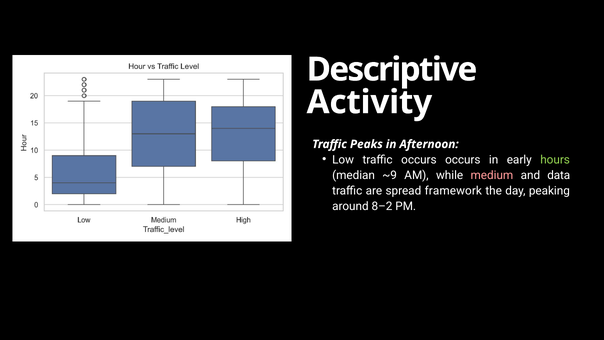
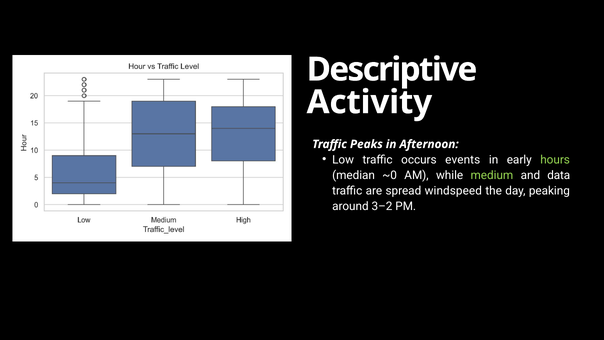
occurs occurs: occurs -> events
~9: ~9 -> ~0
medium colour: pink -> light green
framework: framework -> windspeed
8–2: 8–2 -> 3–2
